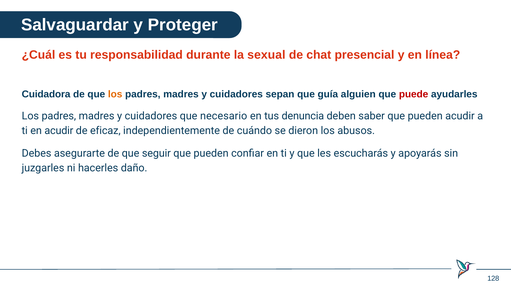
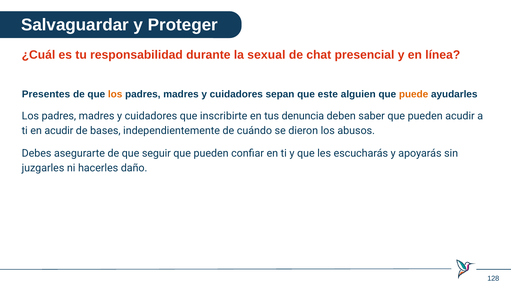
Cuidadora: Cuidadora -> Presentes
guía: guía -> este
puede colour: red -> orange
necesario: necesario -> inscribirte
eficaz: eficaz -> bases
